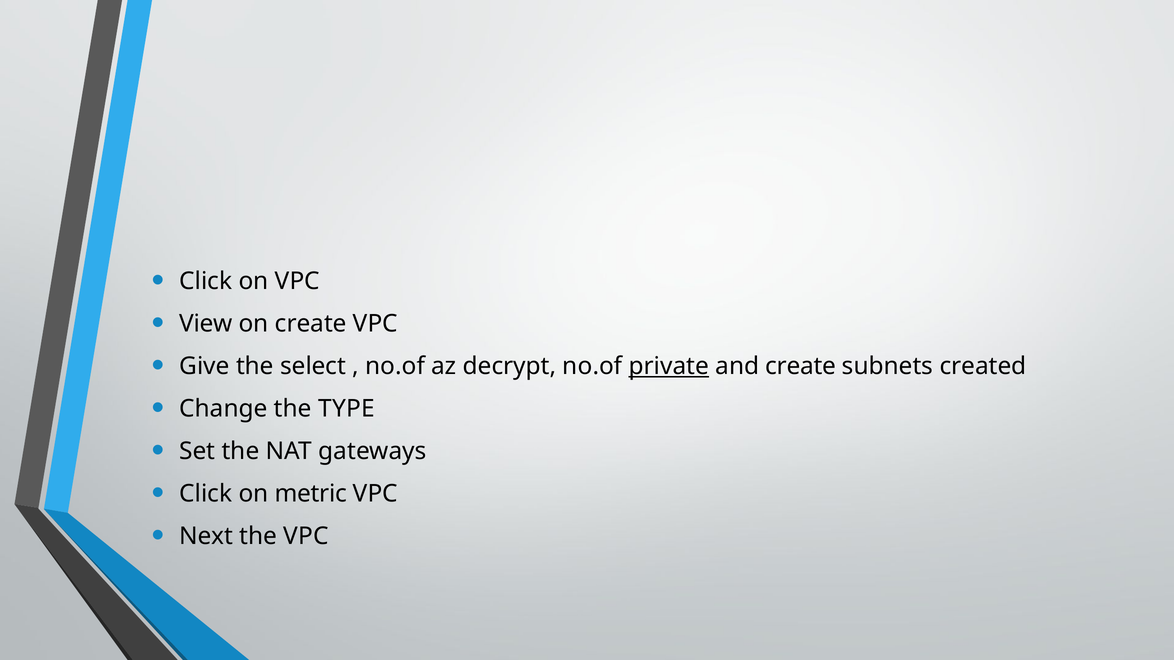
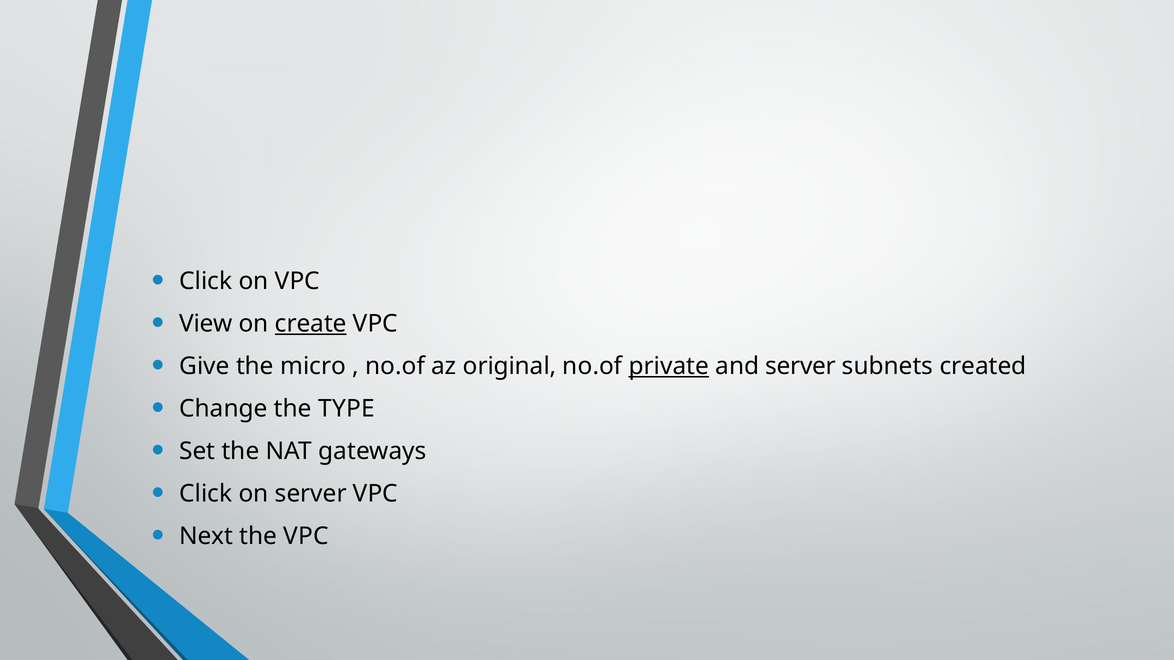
create at (311, 324) underline: none -> present
select: select -> micro
decrypt: decrypt -> original
and create: create -> server
on metric: metric -> server
